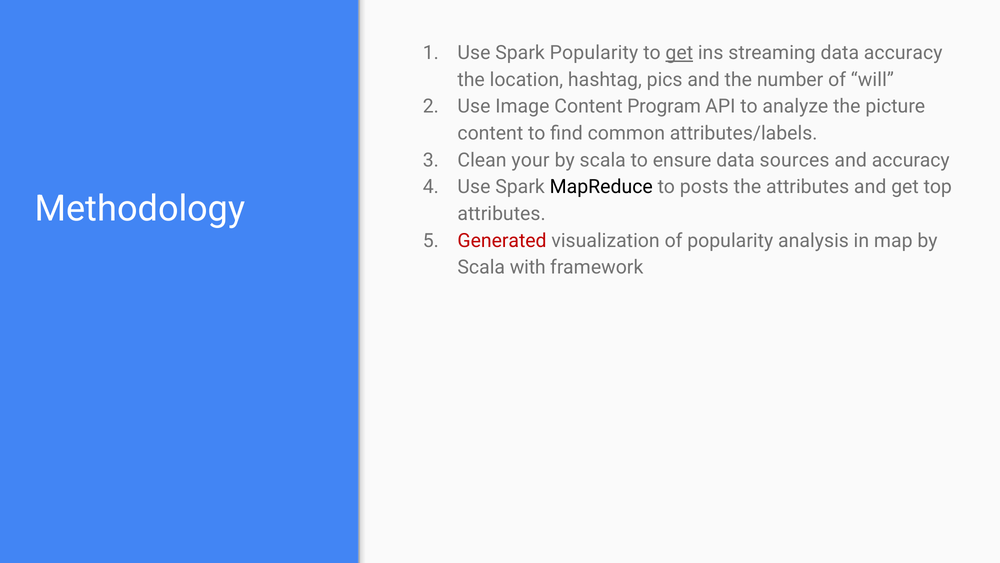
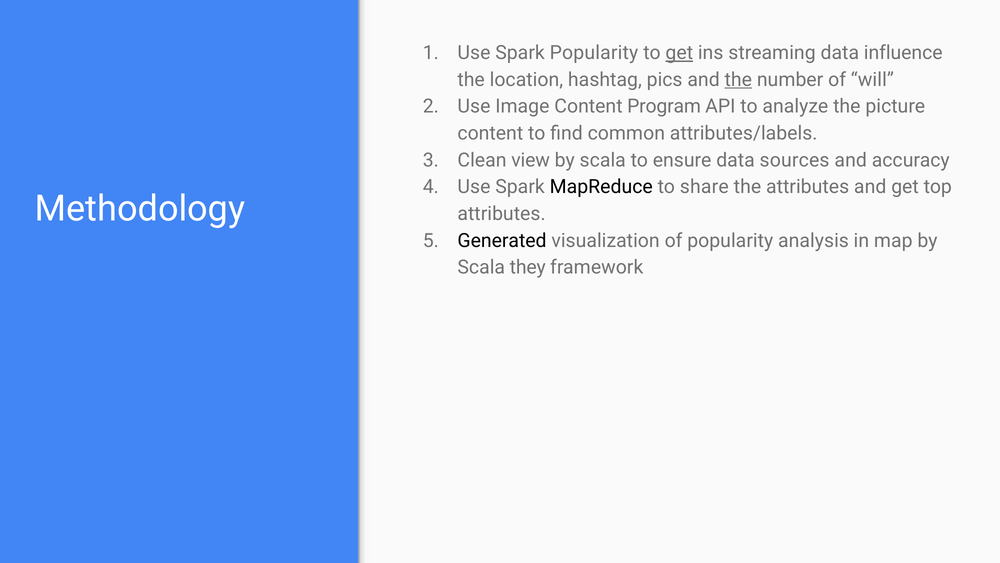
data accuracy: accuracy -> influence
the at (738, 80) underline: none -> present
your: your -> view
posts: posts -> share
Generated colour: red -> black
with: with -> they
